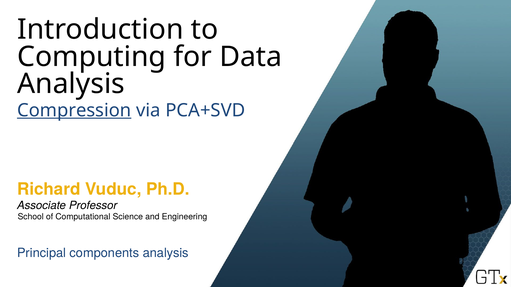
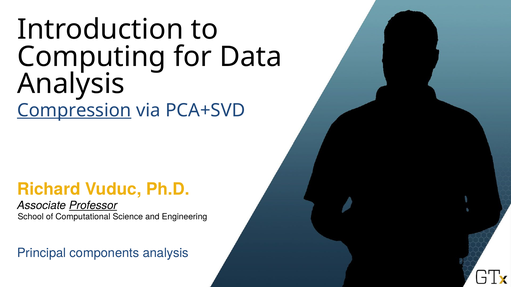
Professor underline: none -> present
